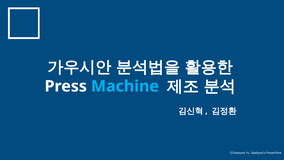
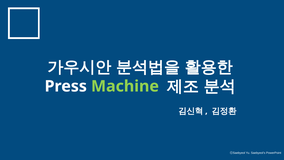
Machine colour: light blue -> light green
